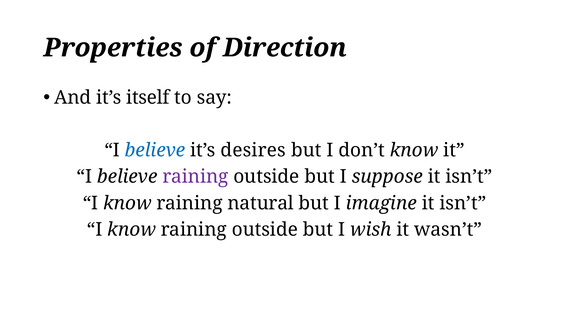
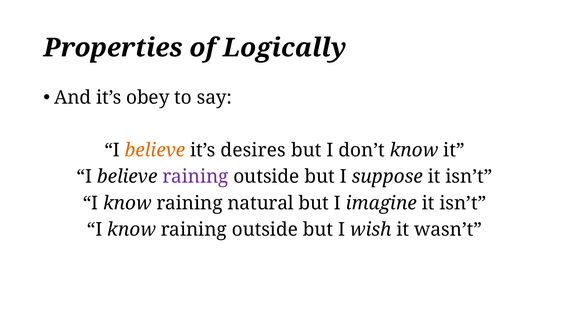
Direction: Direction -> Logically
itself: itself -> obey
believe at (155, 150) colour: blue -> orange
